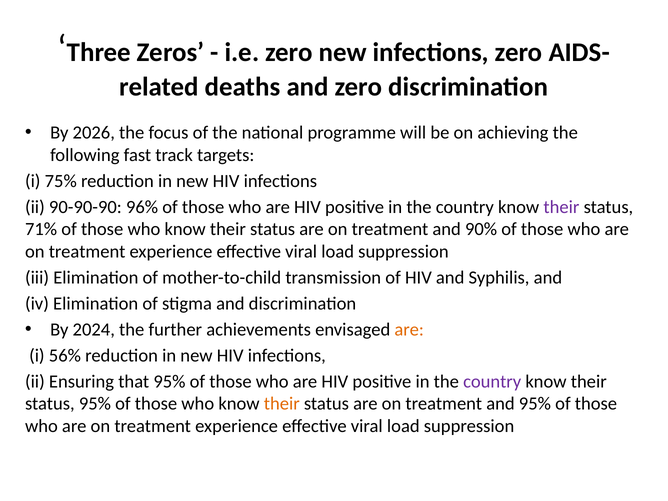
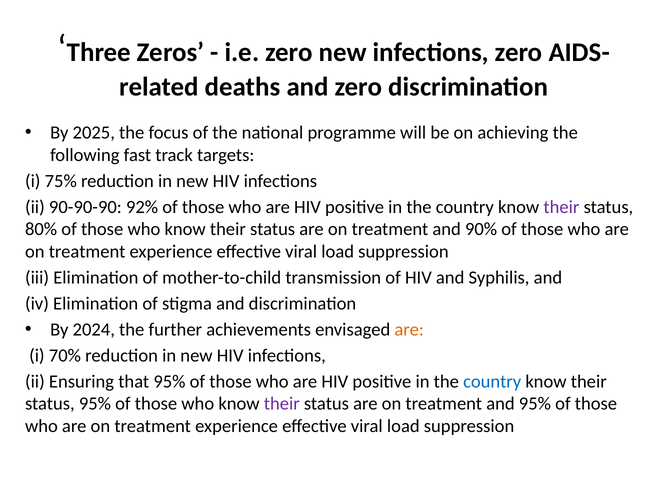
2026: 2026 -> 2025
96%: 96% -> 92%
71%: 71% -> 80%
56%: 56% -> 70%
country at (492, 381) colour: purple -> blue
their at (282, 404) colour: orange -> purple
